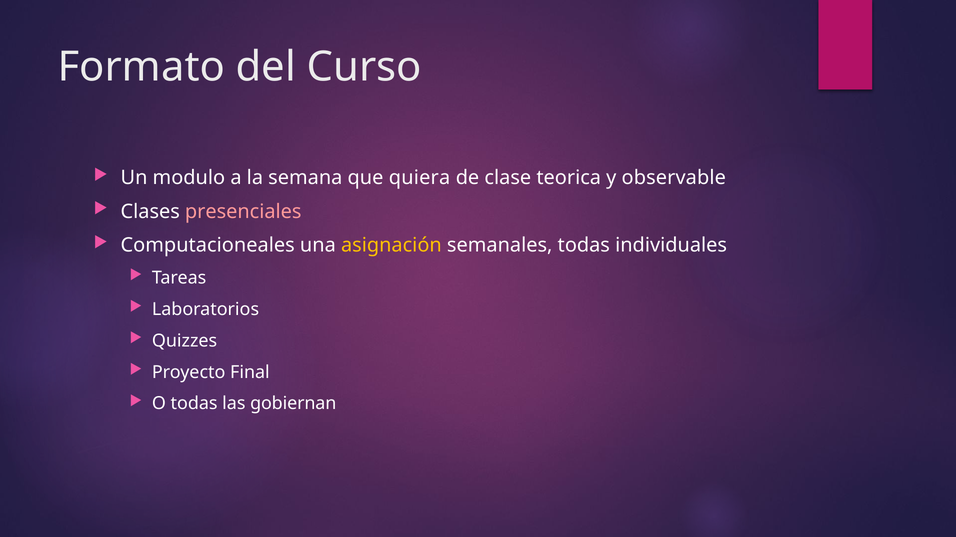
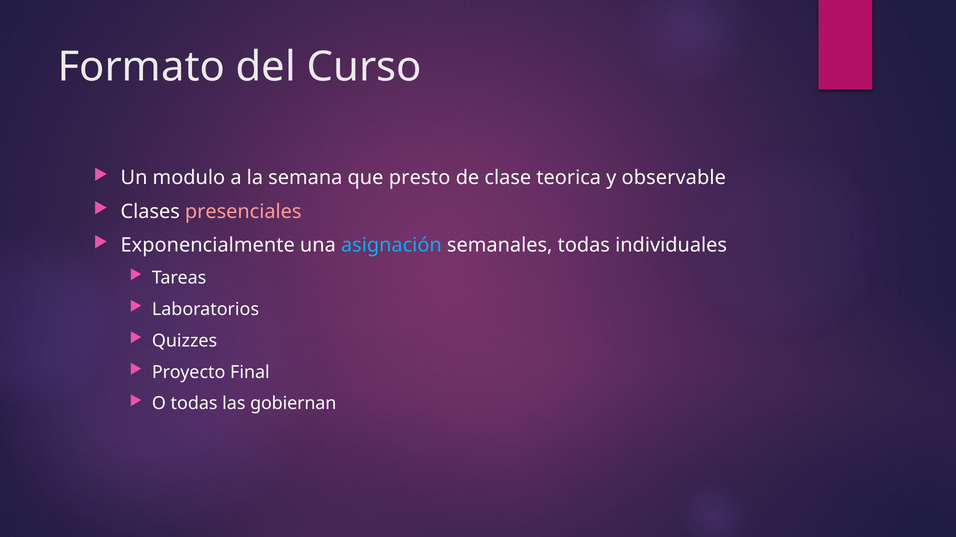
quiera: quiera -> presto
Computacioneales: Computacioneales -> Exponencialmente
asignación colour: yellow -> light blue
